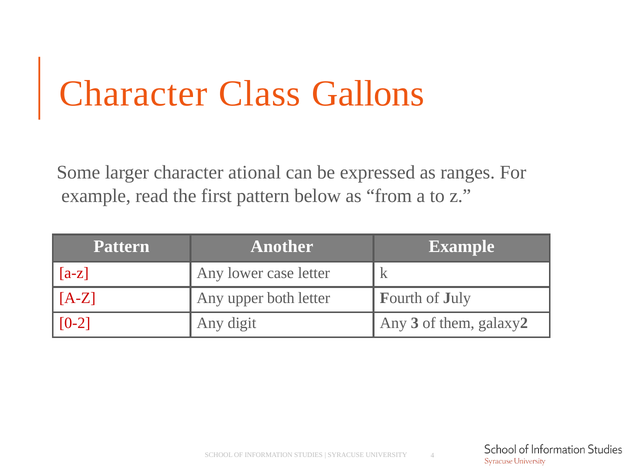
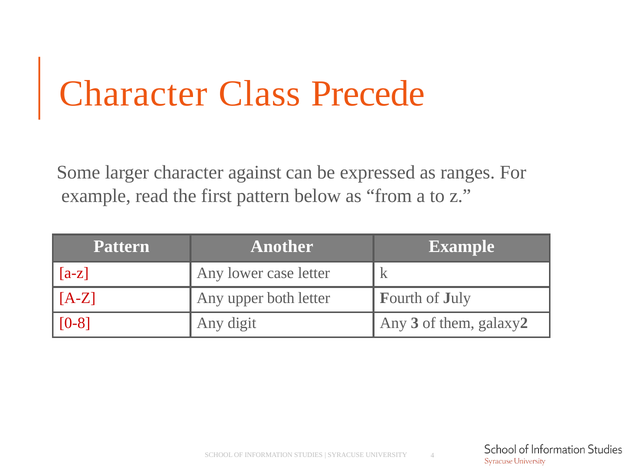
Gallons: Gallons -> Precede
ational: ational -> against
0-2: 0-2 -> 0-8
